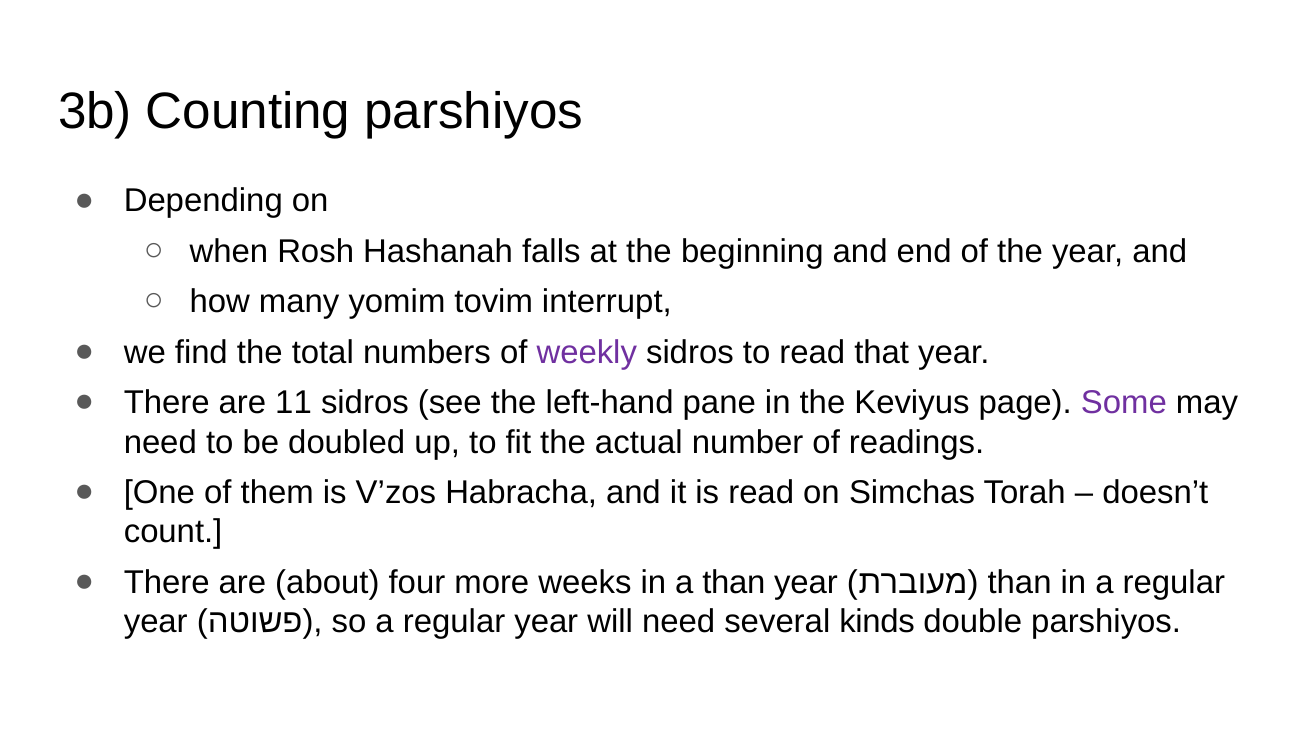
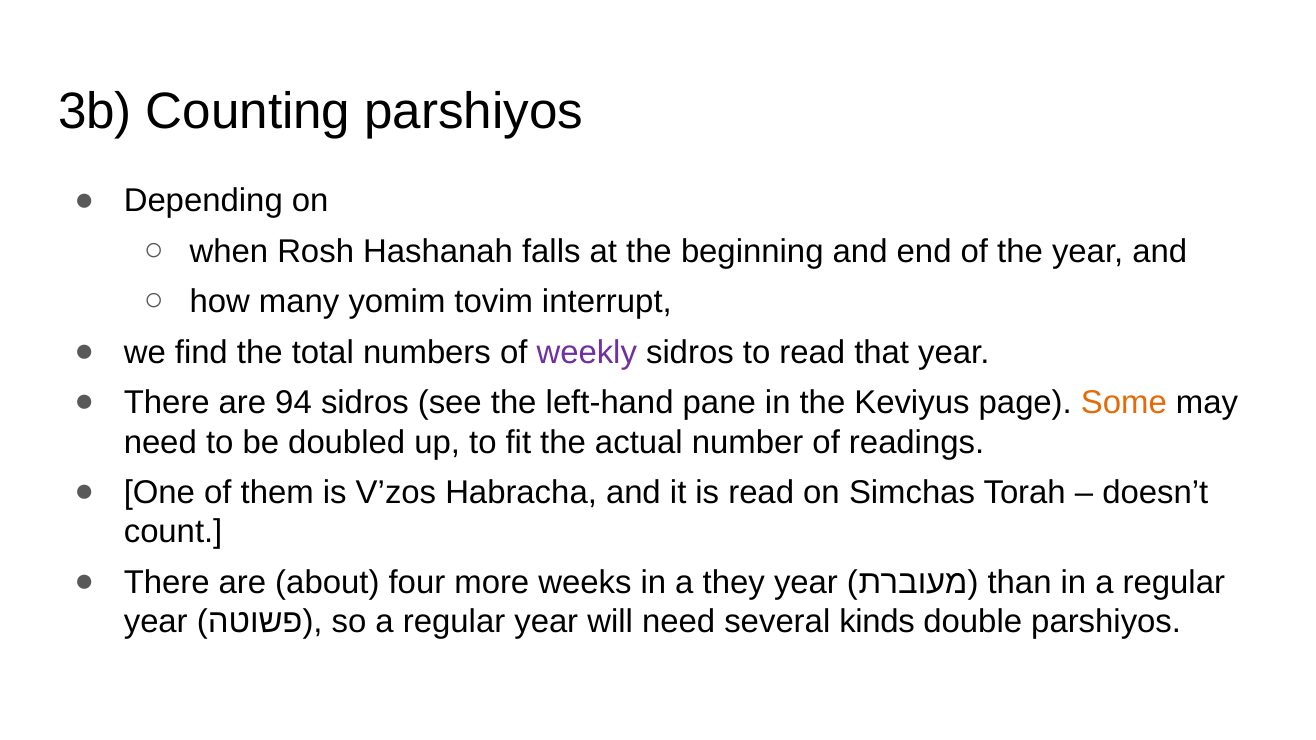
11: 11 -> 94
Some colour: purple -> orange
a than: than -> they
